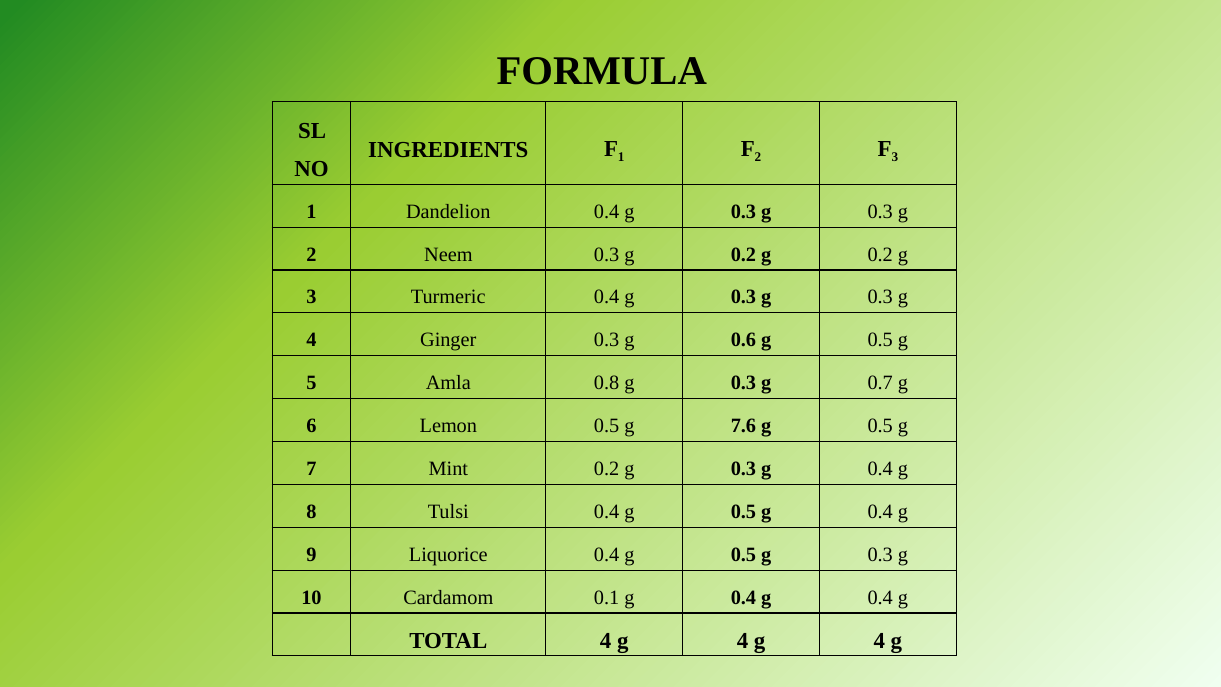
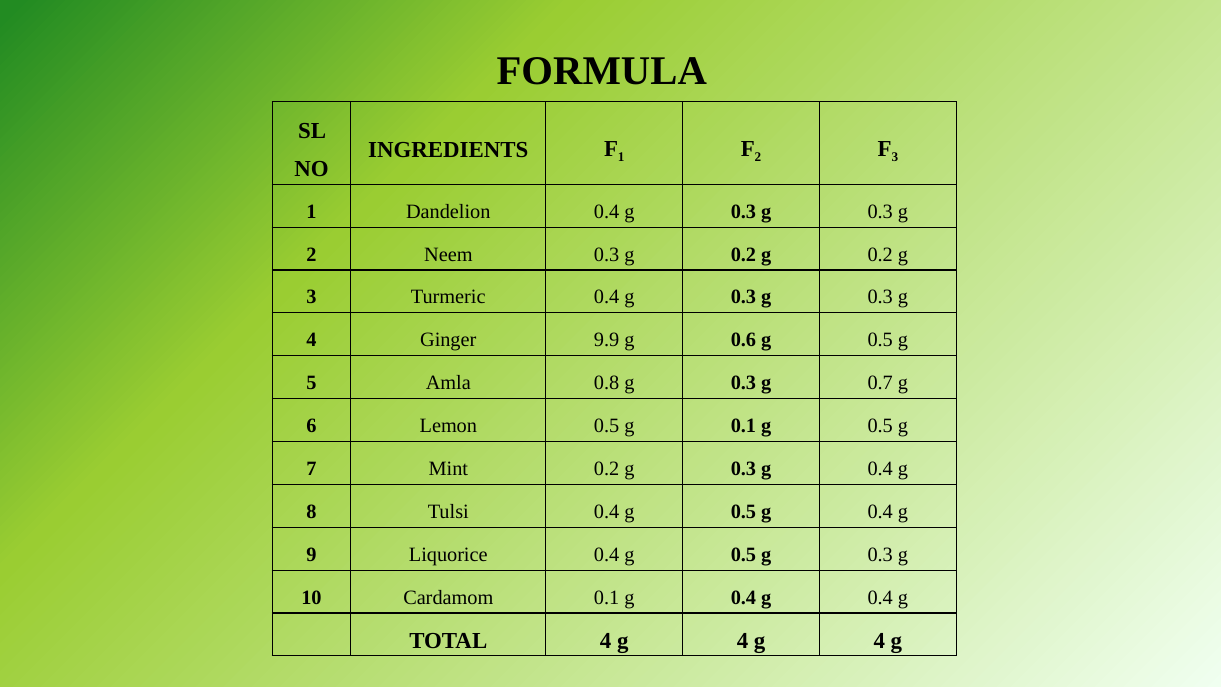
Ginger 0.3: 0.3 -> 9.9
g 7.6: 7.6 -> 0.1
